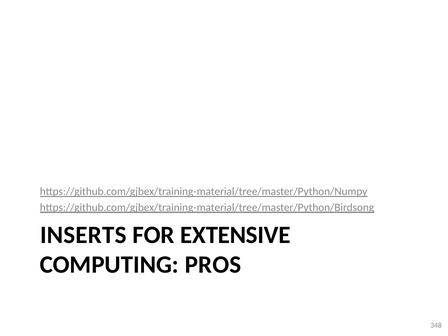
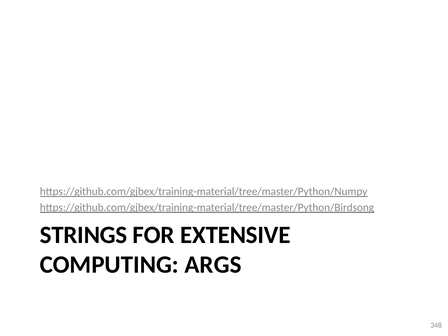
INSERTS: INSERTS -> STRINGS
PROS: PROS -> ARGS
